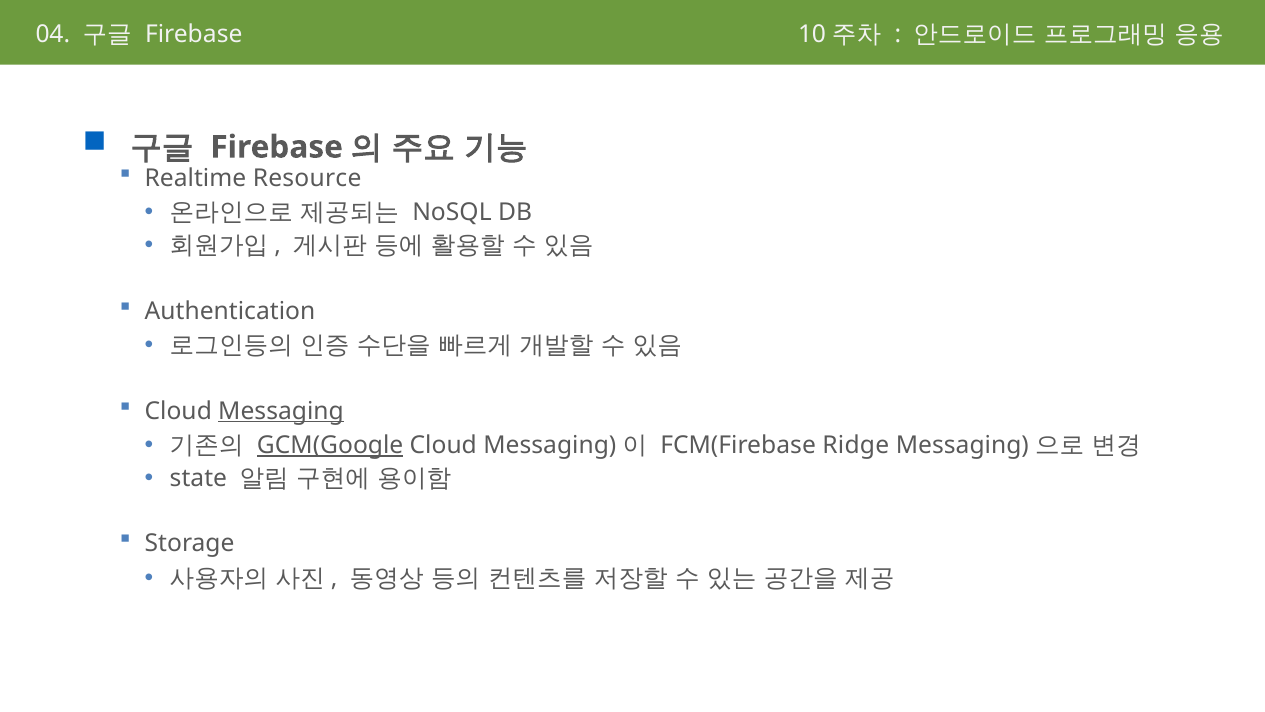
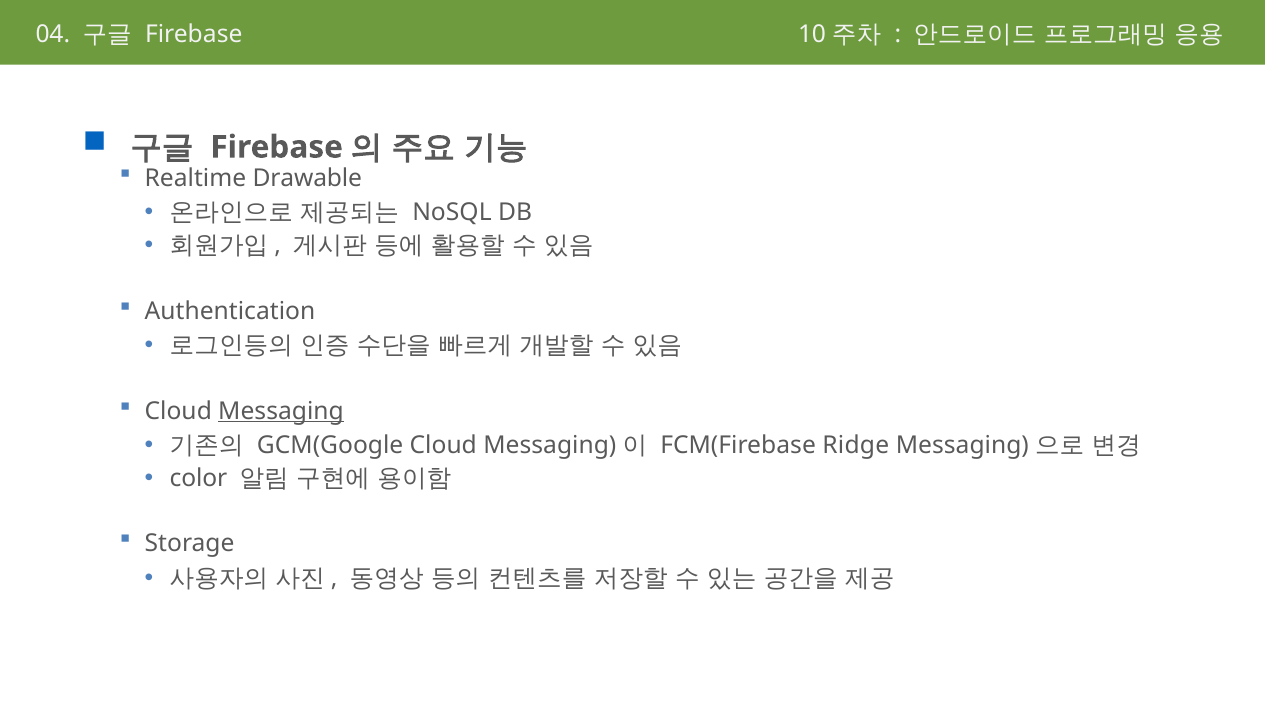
Resource: Resource -> Drawable
GCM(Google underline: present -> none
state: state -> color
